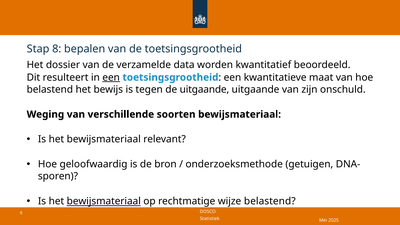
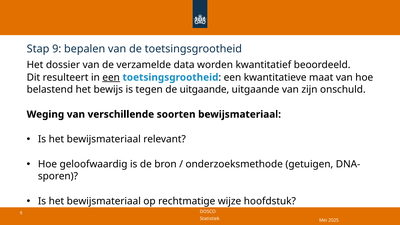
Stap 8: 8 -> 9
bewijsmateriaal at (104, 201) underline: present -> none
wijze belastend: belastend -> hoofdstuk
